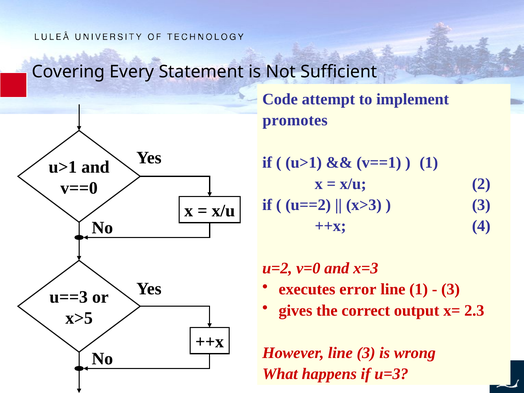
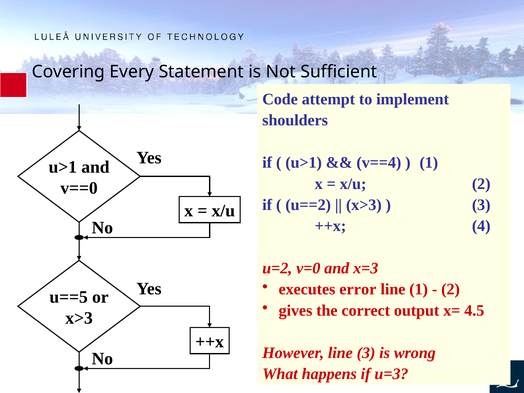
promotes: promotes -> shoulders
v==1: v==1 -> v==4
3 at (451, 289): 3 -> 2
u==3: u==3 -> u==5
2.3: 2.3 -> 4.5
x>5 at (79, 318): x>5 -> x>3
